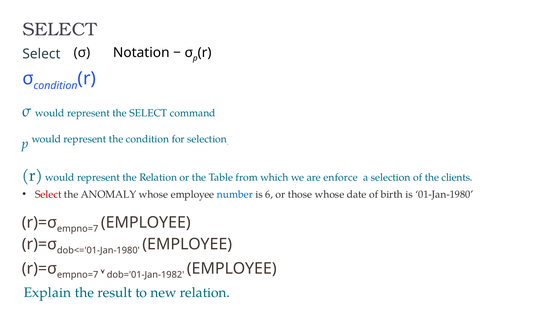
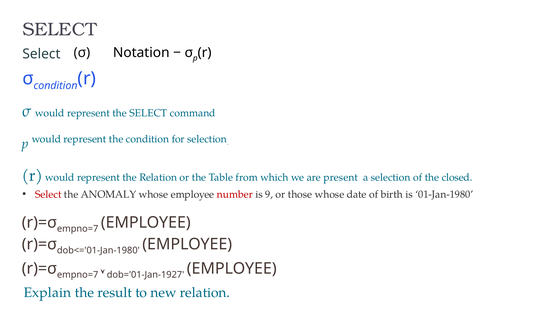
enforce: enforce -> present
clients: clients -> closed
number colour: blue -> red
6: 6 -> 9
dob='01-Jan-1982: dob='01-Jan-1982 -> dob='01-Jan-1927
